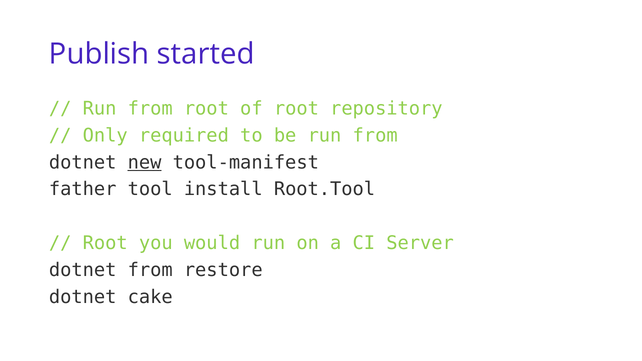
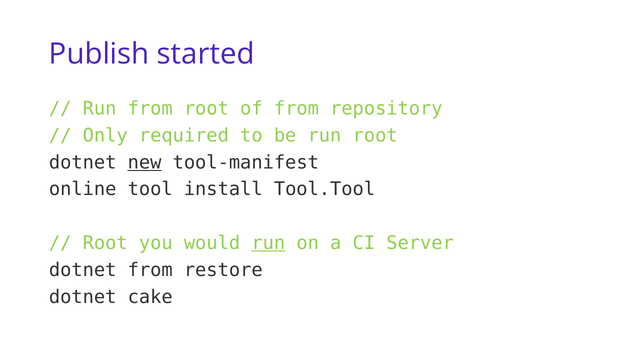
of root: root -> from
be run from: from -> root
father: father -> online
Root.Tool: Root.Tool -> Tool.Tool
run at (268, 243) underline: none -> present
